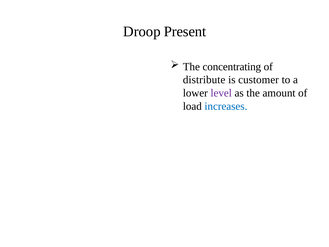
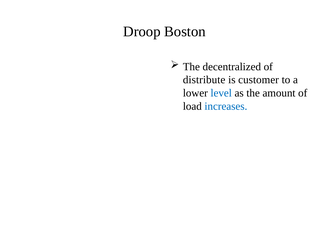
Present: Present -> Boston
concentrating: concentrating -> decentralized
level colour: purple -> blue
